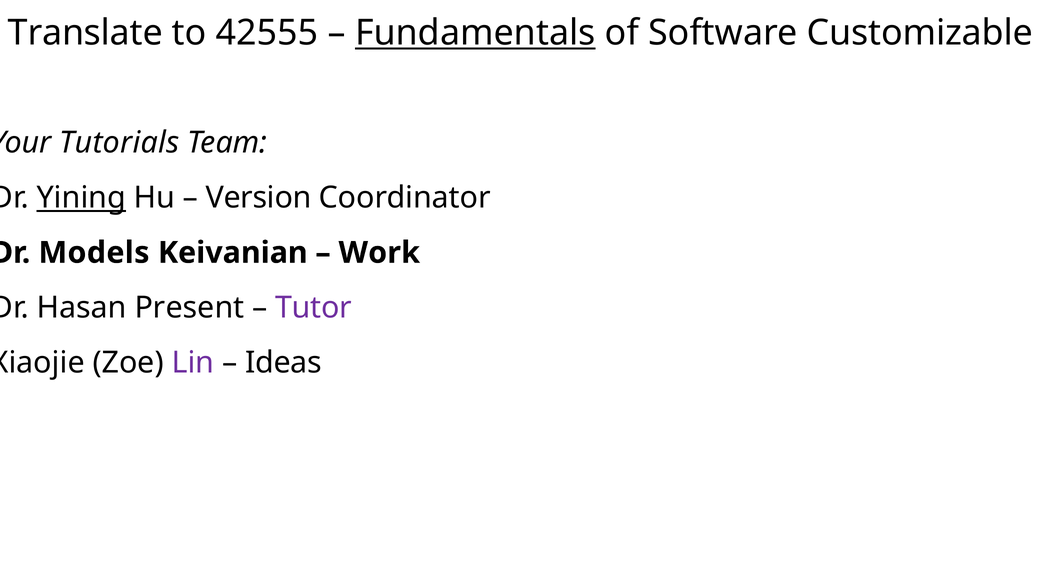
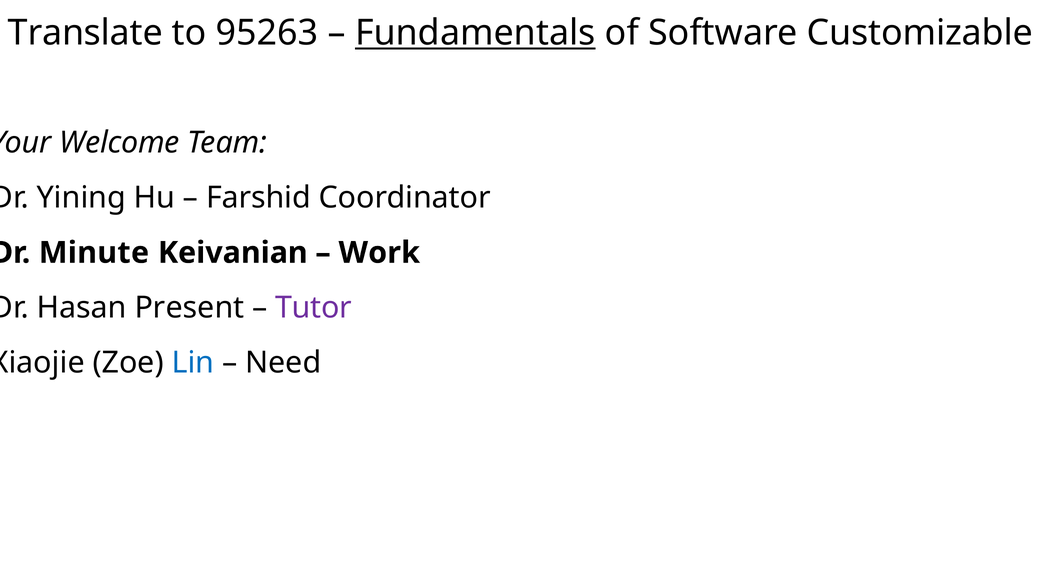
42555: 42555 -> 95263
Tutorials: Tutorials -> Welcome
Yining underline: present -> none
Version: Version -> Farshid
Models: Models -> Minute
Lin colour: purple -> blue
Ideas: Ideas -> Need
